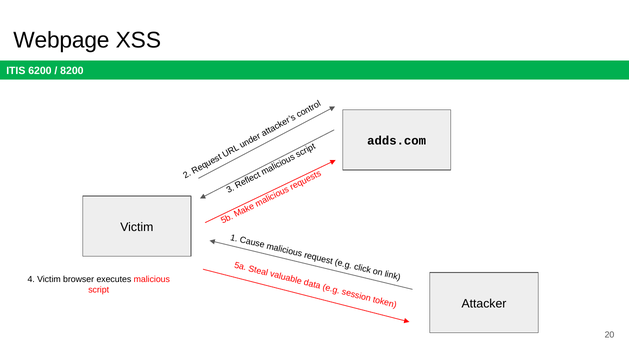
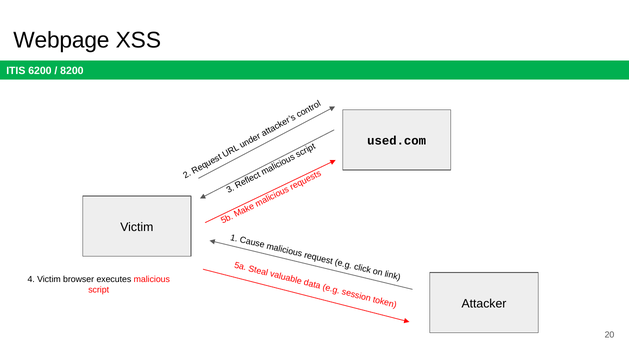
adds.com: adds.com -> used.com
